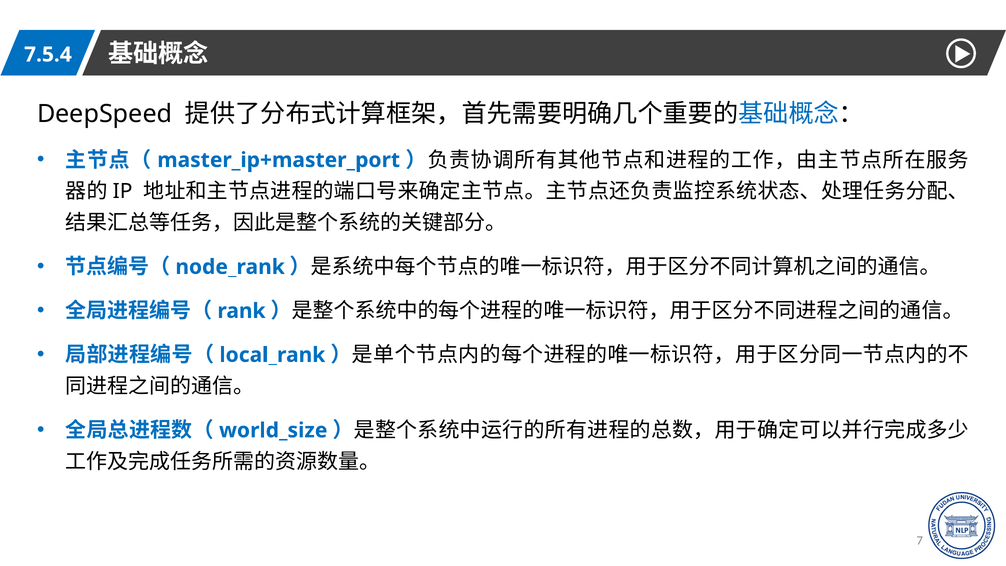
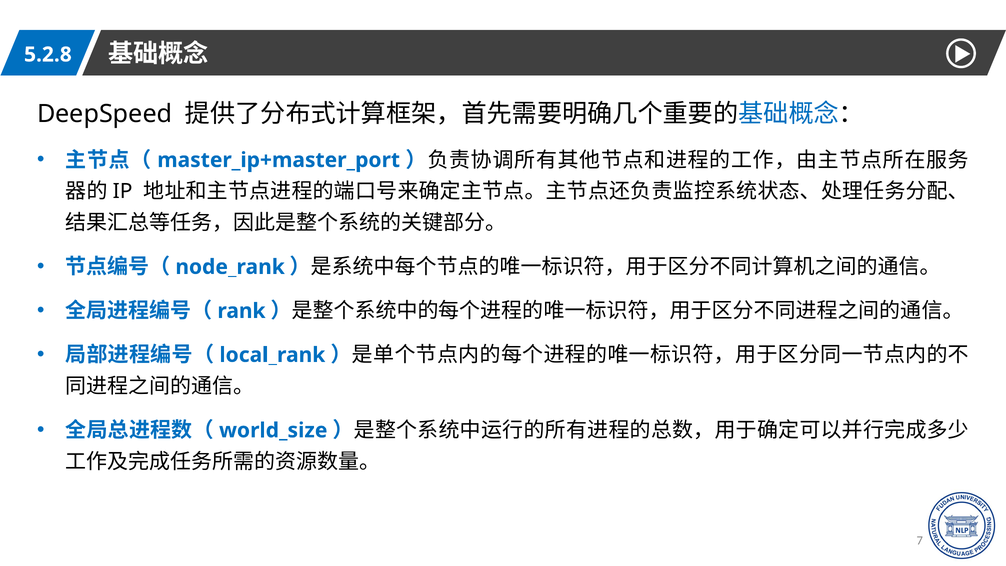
7.5.4: 7.5.4 -> 5.2.8
